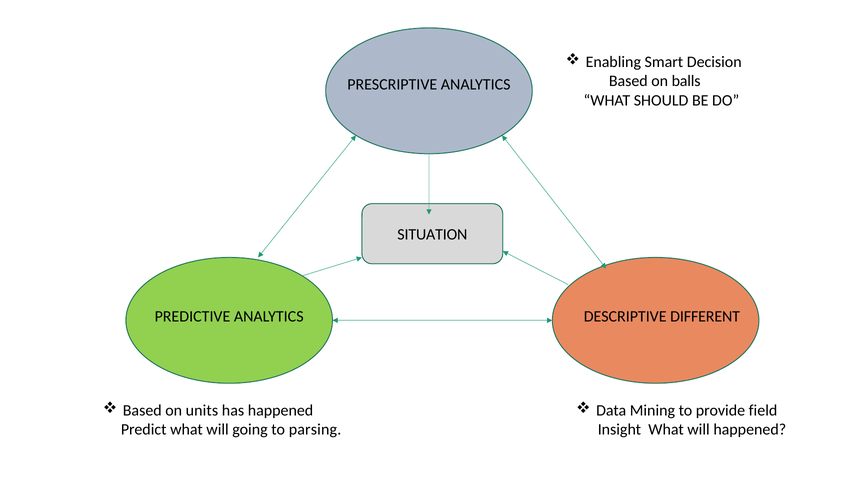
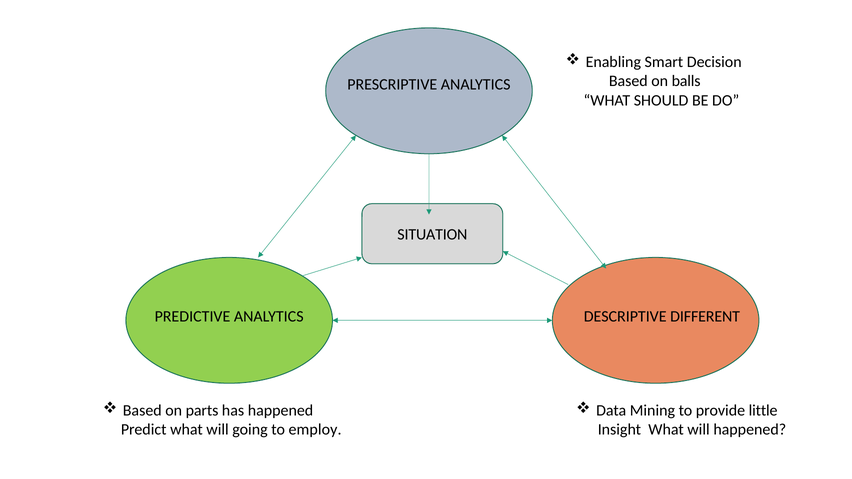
units: units -> parts
field: field -> little
parsing: parsing -> employ
